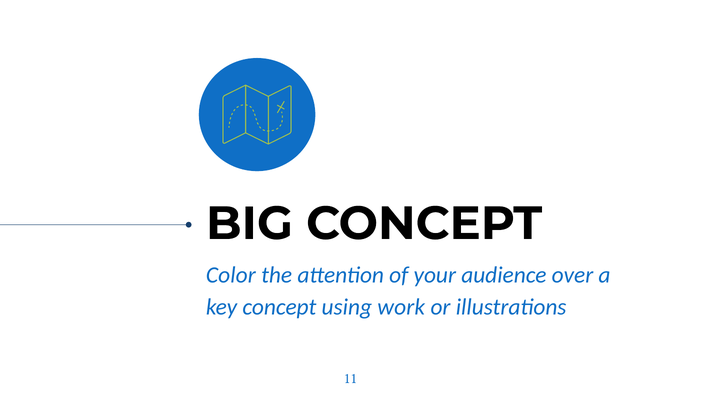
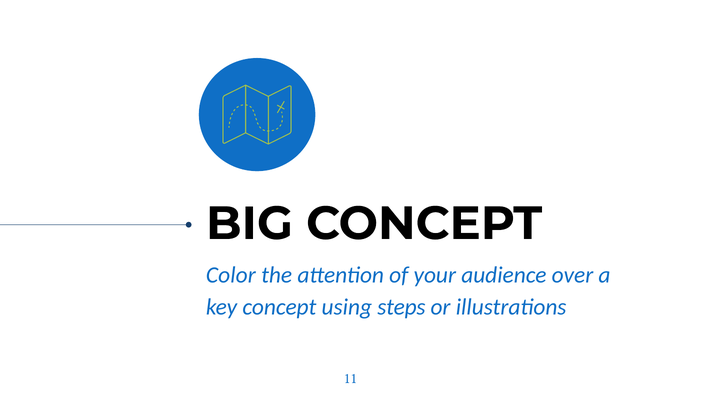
work: work -> steps
